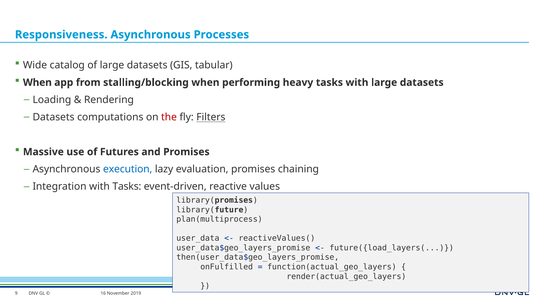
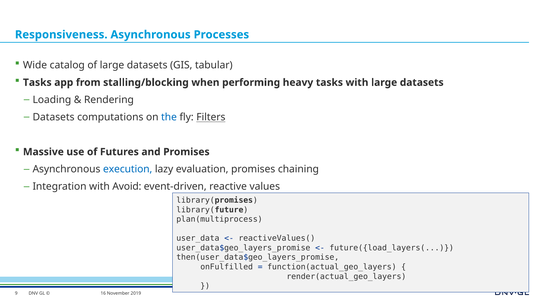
When at (37, 82): When -> Tasks
the colour: red -> blue
with Tasks: Tasks -> Avoid
